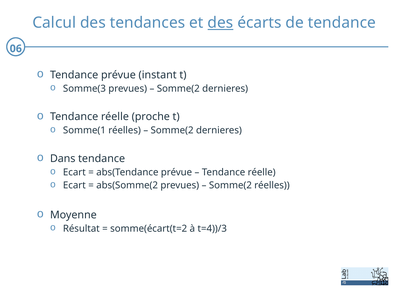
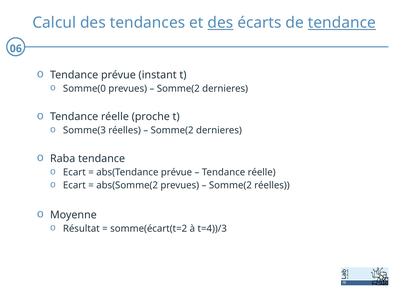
tendance at (342, 23) underline: none -> present
Somme(3: Somme(3 -> Somme(0
Somme(1: Somme(1 -> Somme(3
Dans: Dans -> Raba
